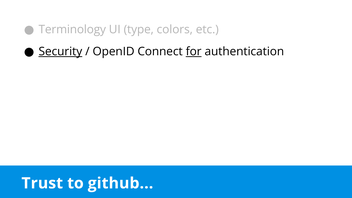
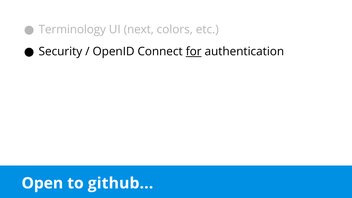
type: type -> next
Security underline: present -> none
Trust: Trust -> Open
